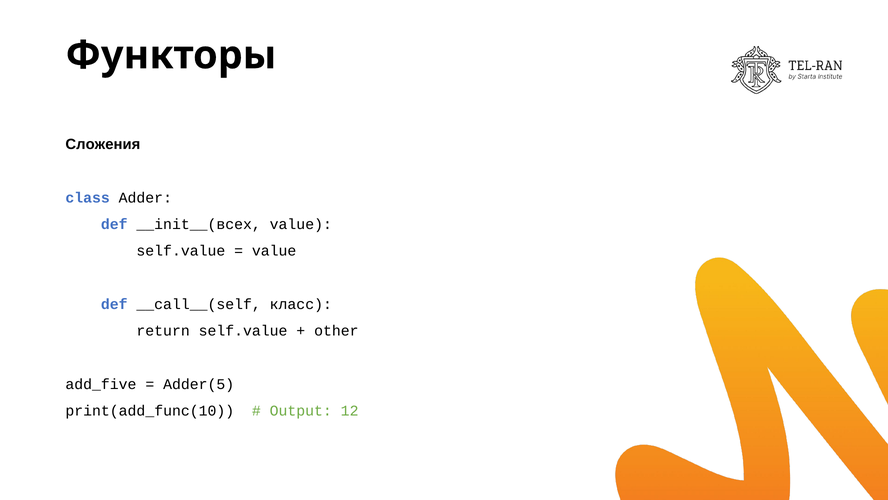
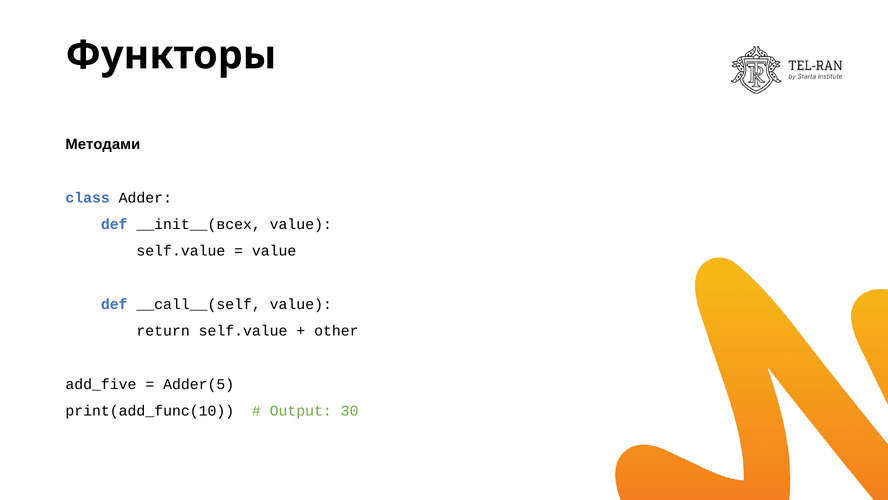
Сложения: Сложения -> Методами
__call__(self класс: класс -> value
12: 12 -> 30
